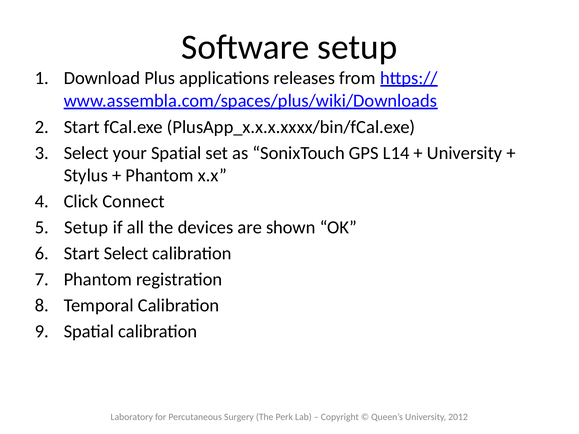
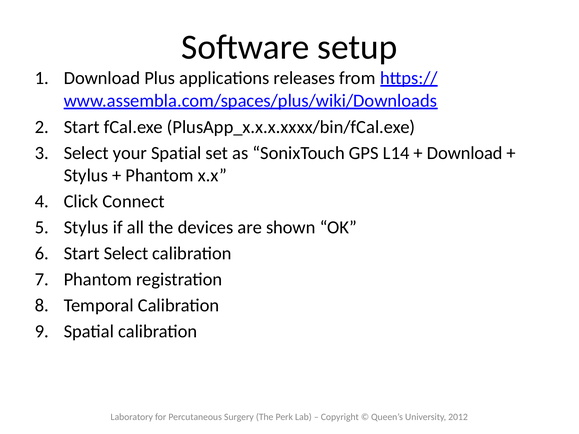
University at (465, 153): University -> Download
Setup at (86, 228): Setup -> Stylus
